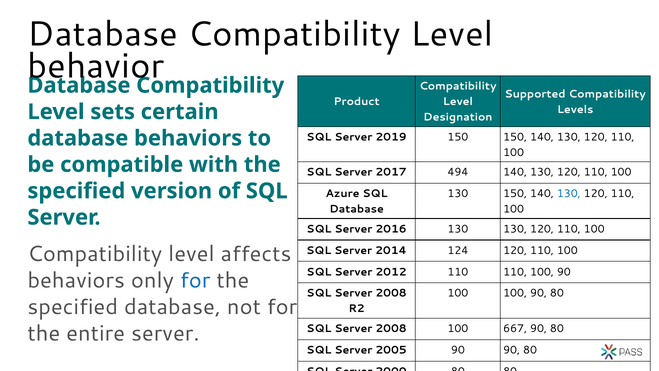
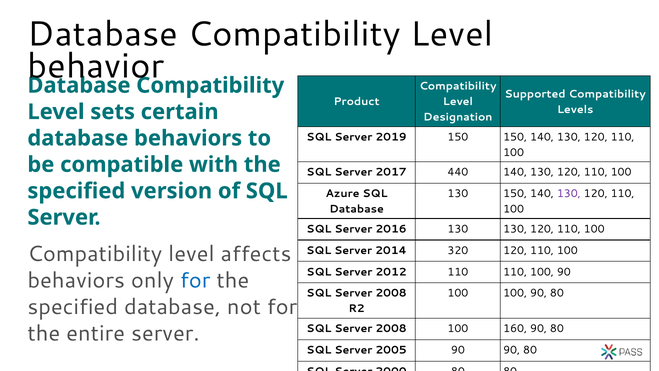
494: 494 -> 440
130 at (569, 194) colour: blue -> purple
124: 124 -> 320
667: 667 -> 160
